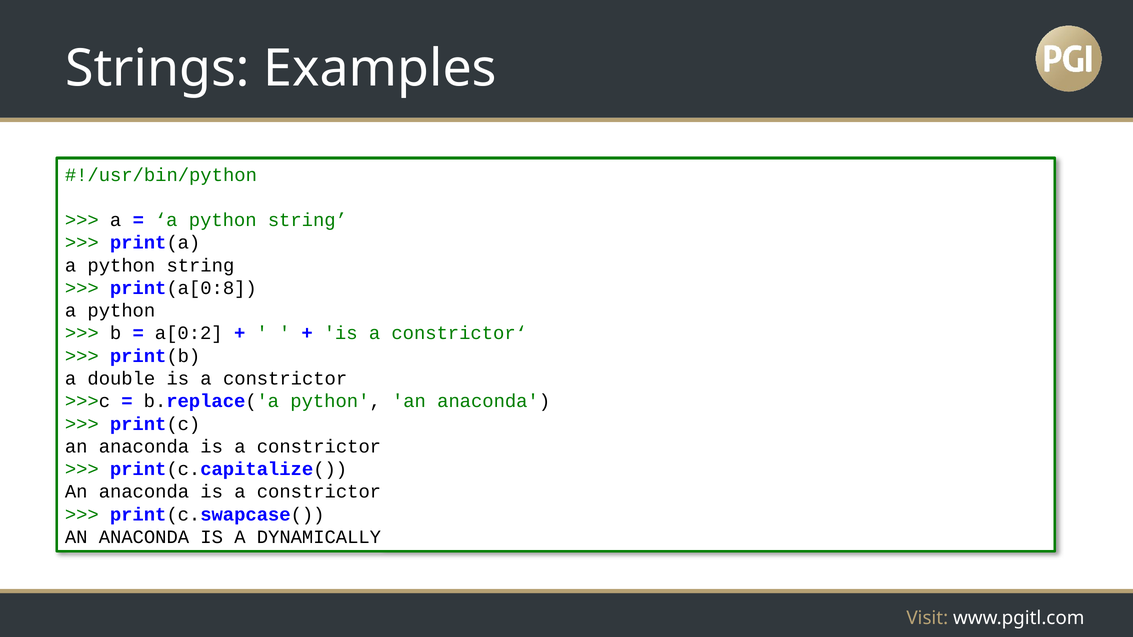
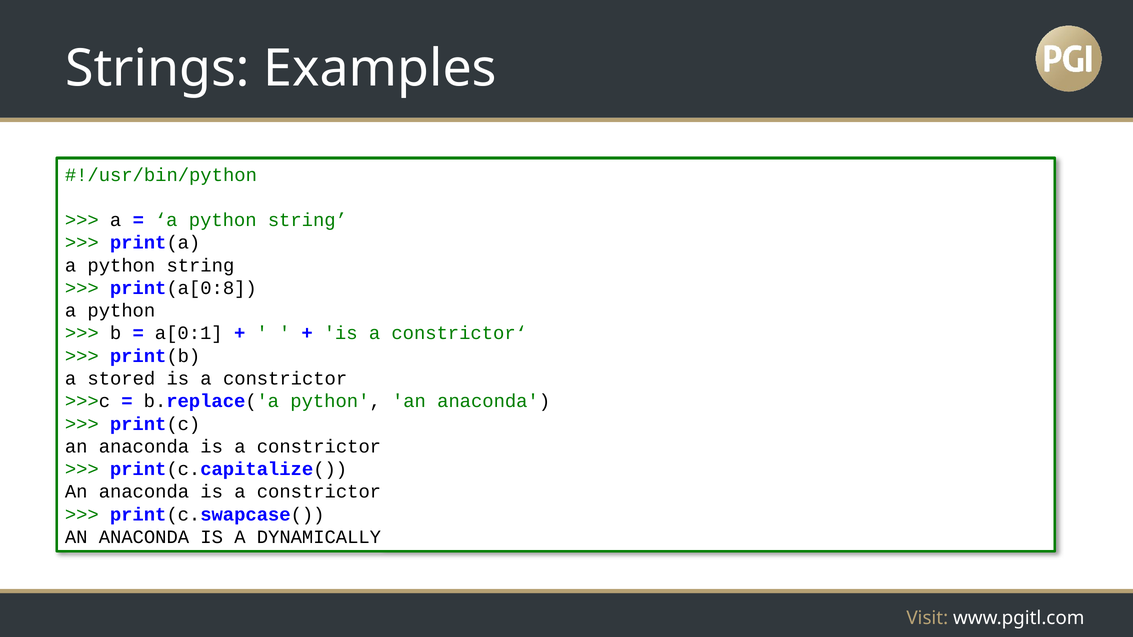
a[0:2: a[0:2 -> a[0:1
double: double -> stored
